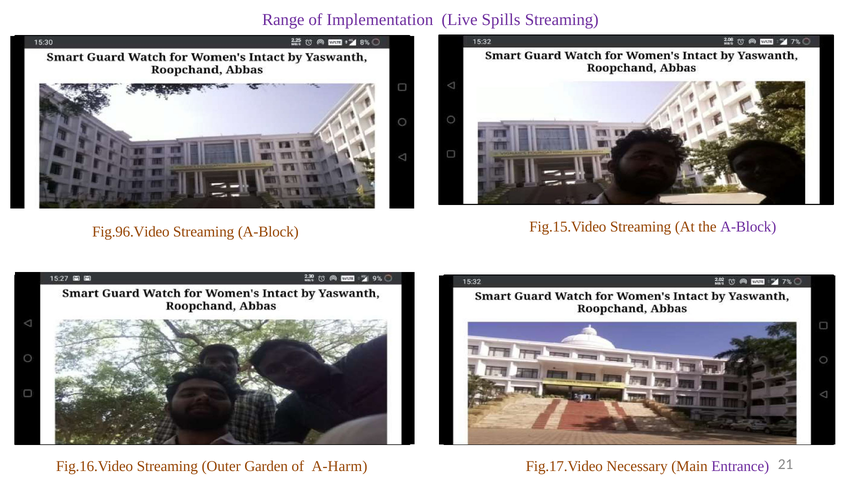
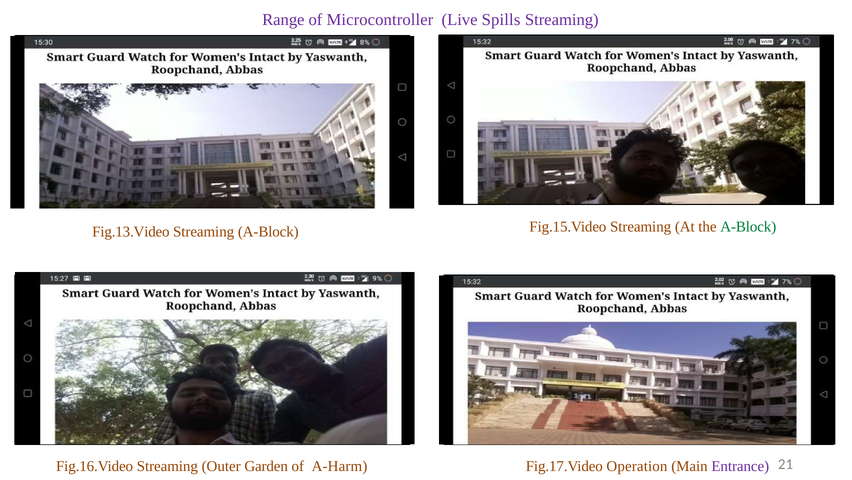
Implementation: Implementation -> Microcontroller
Fig.96.Video: Fig.96.Video -> Fig.13.Video
A-Block at (748, 227) colour: purple -> green
Necessary: Necessary -> Operation
